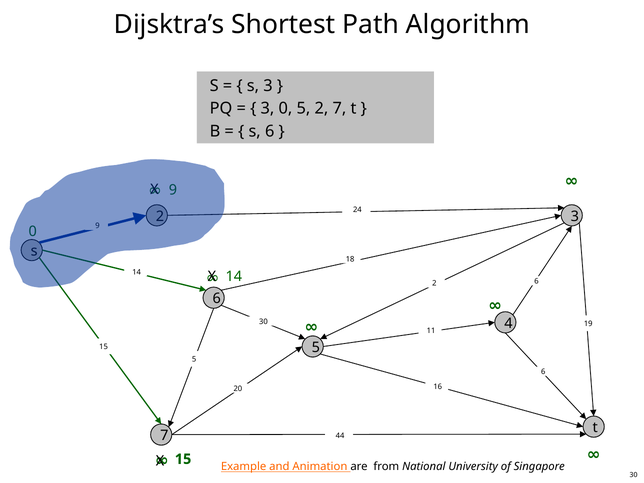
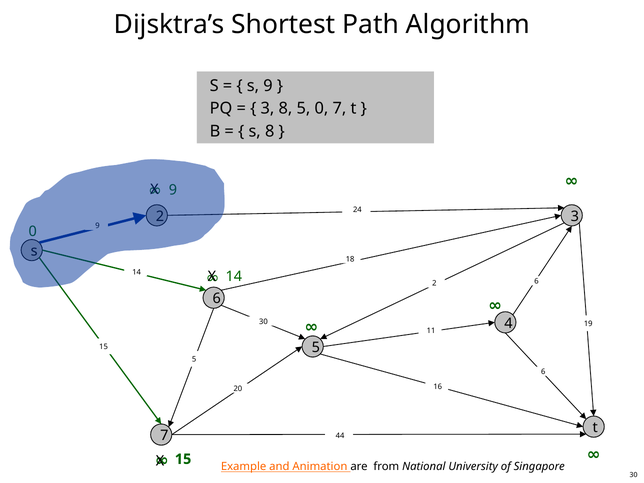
3 at (268, 86): 3 -> 9
3 0: 0 -> 8
5 2: 2 -> 0
s 6: 6 -> 8
